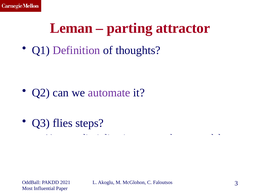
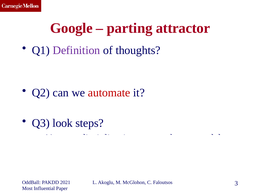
Leman: Leman -> Google
automate colour: purple -> red
Q3 flies: flies -> look
